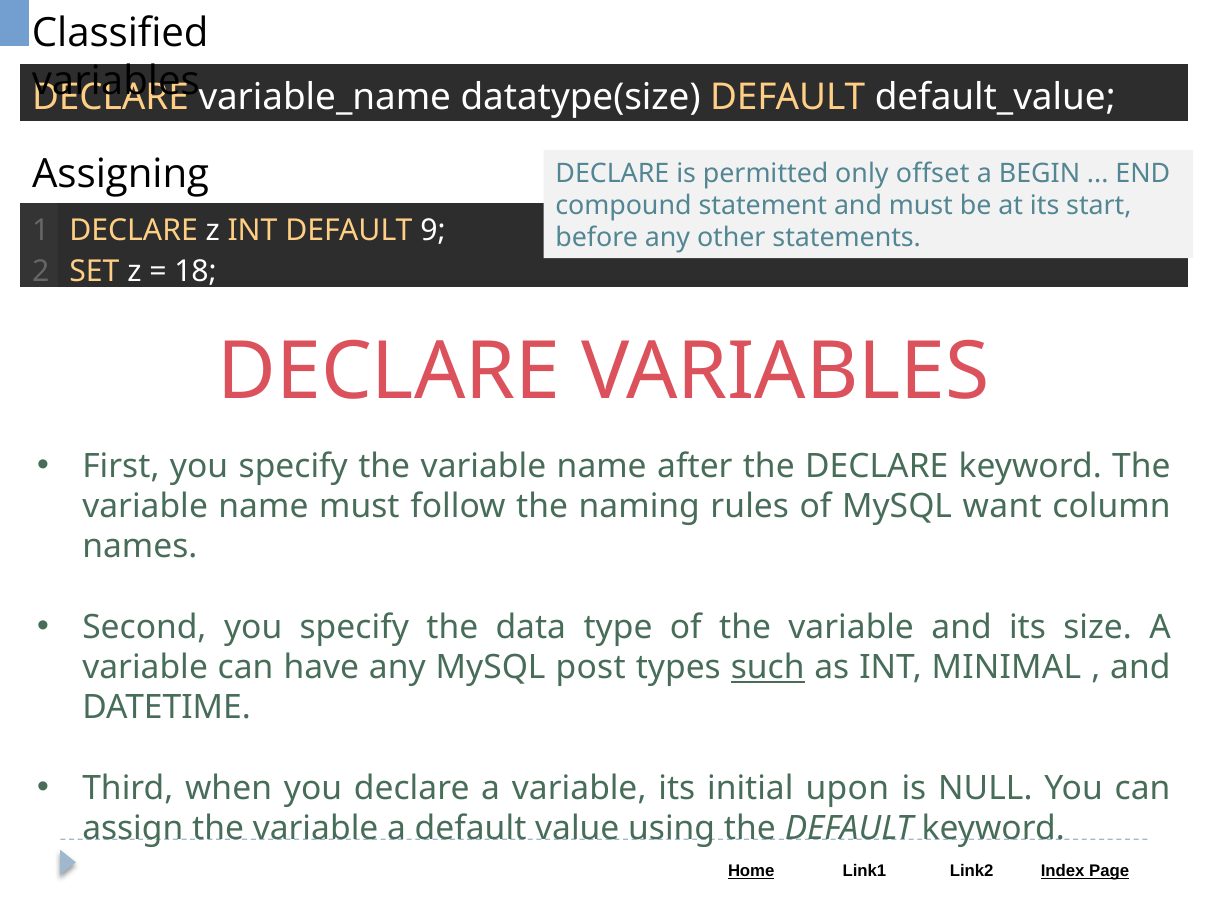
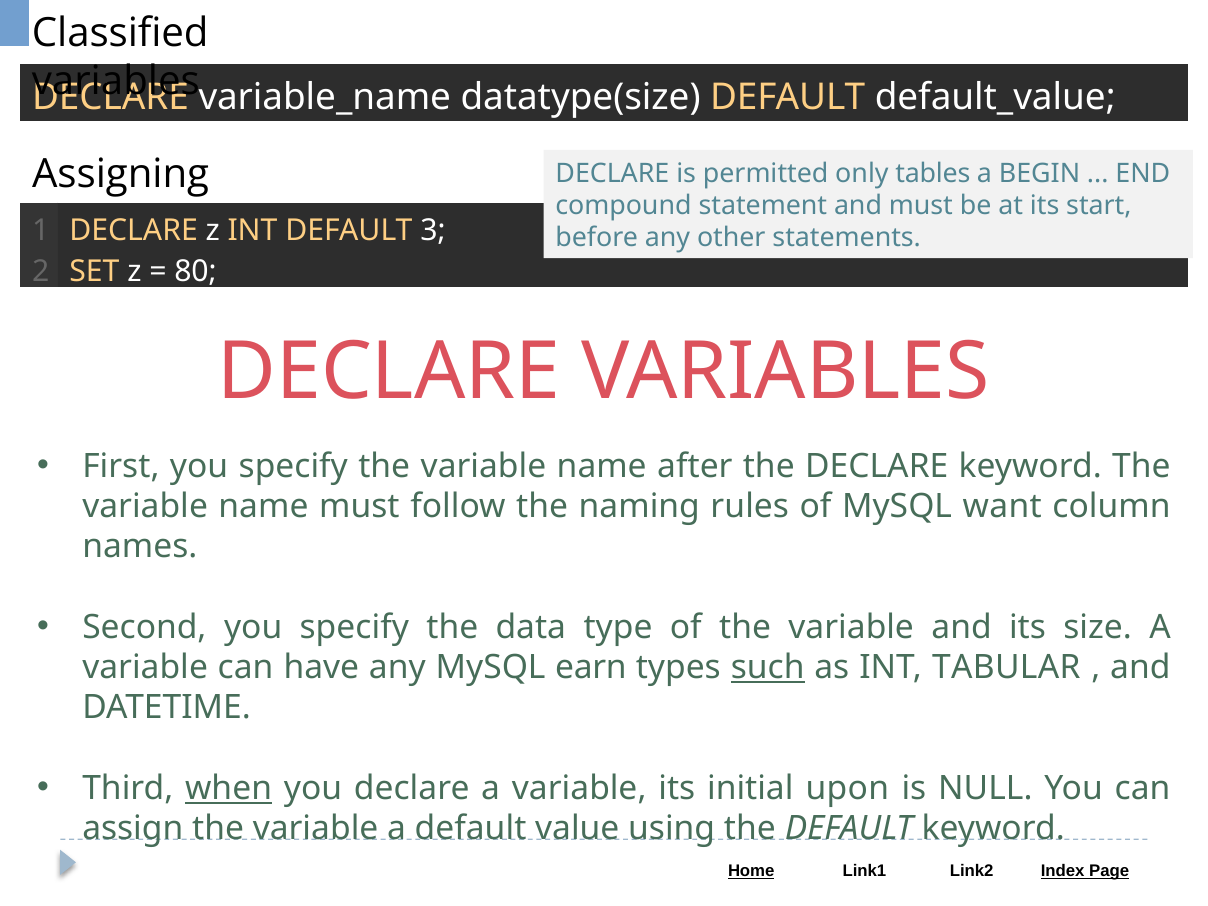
offset: offset -> tables
9: 9 -> 3
18: 18 -> 80
post: post -> earn
MINIMAL: MINIMAL -> TABULAR
when underline: none -> present
